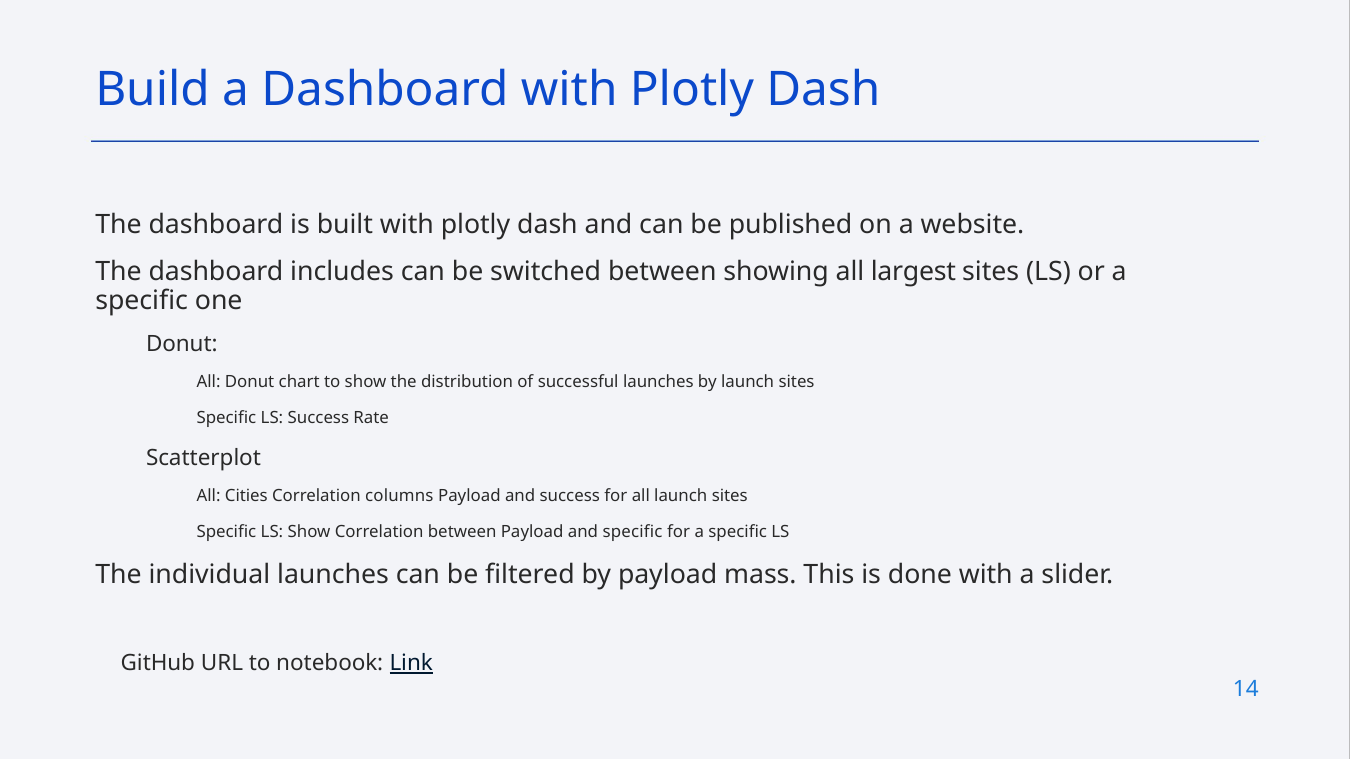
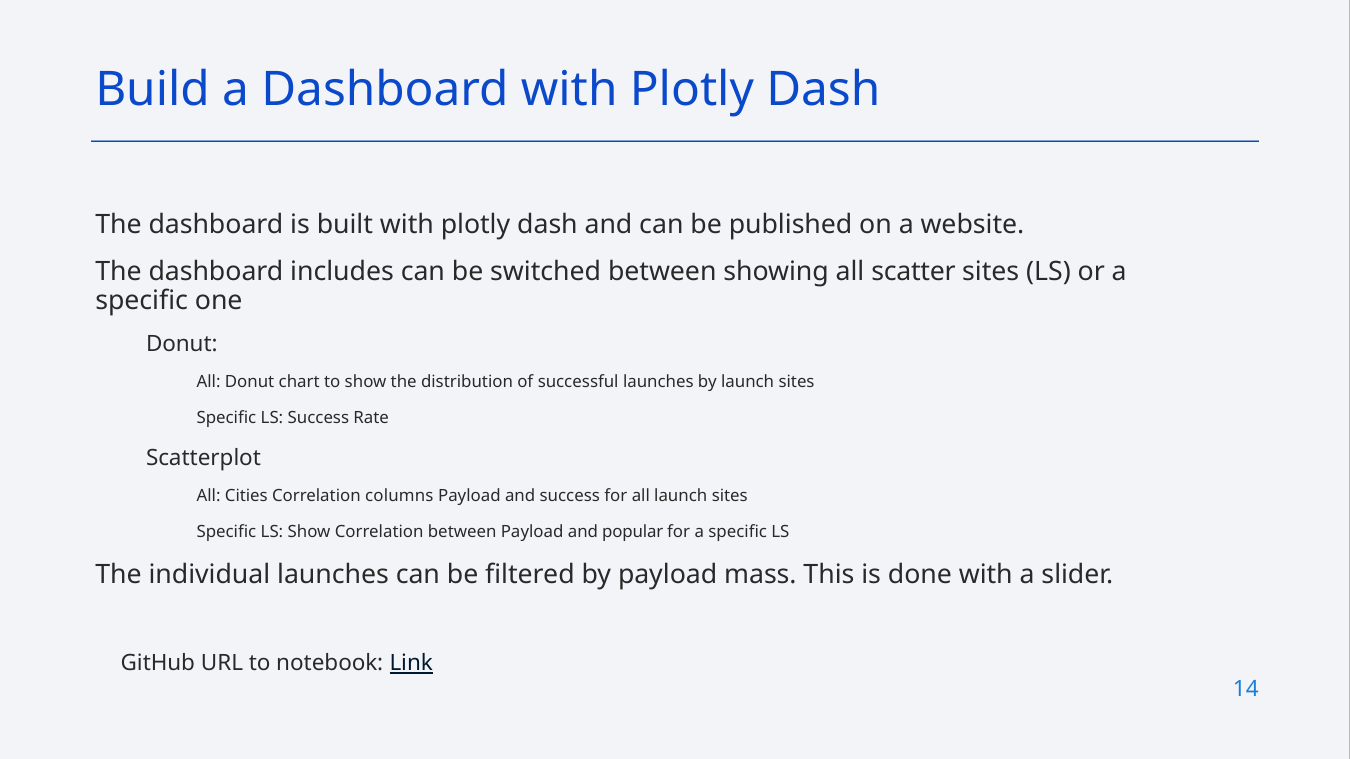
largest: largest -> scatter
and specific: specific -> popular
